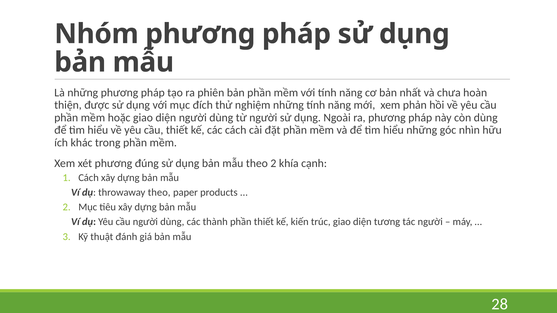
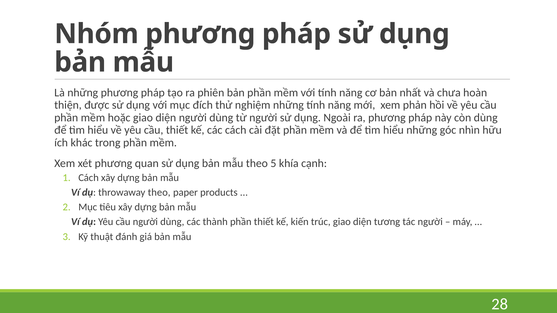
đúng: đúng -> quan
theo 2: 2 -> 5
